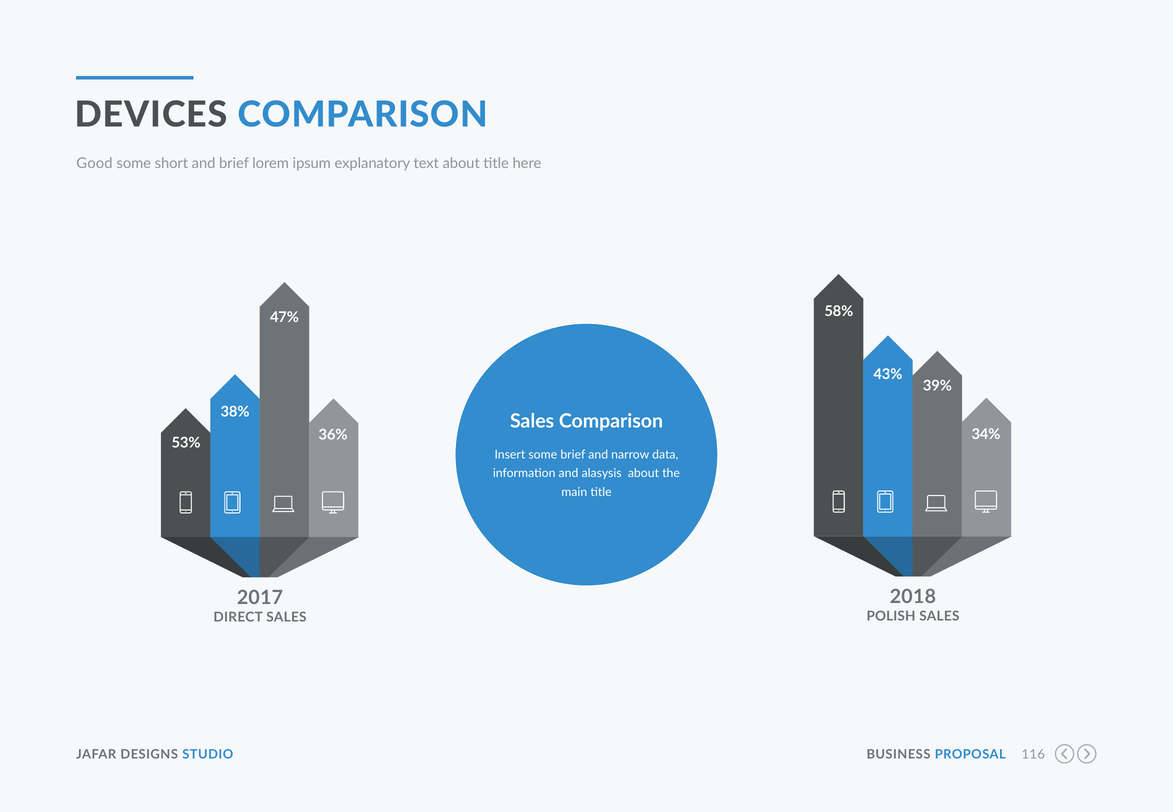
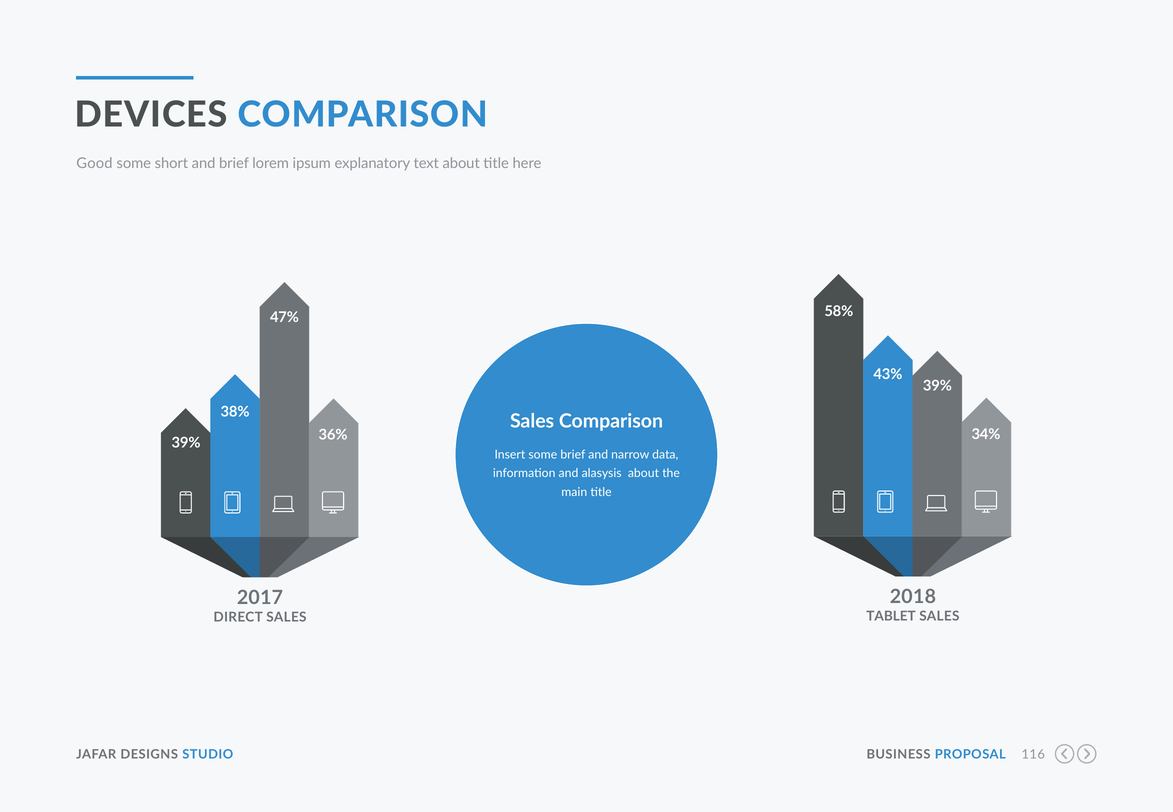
53% at (186, 443): 53% -> 39%
POLISH: POLISH -> TABLET
